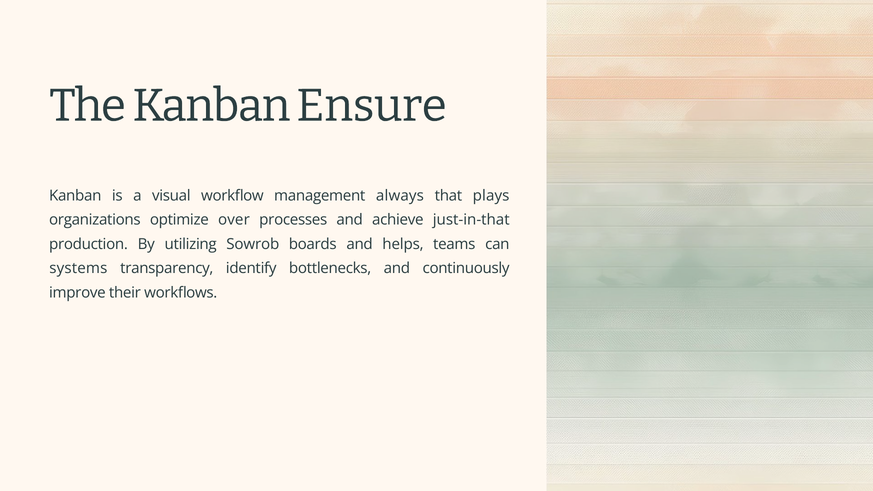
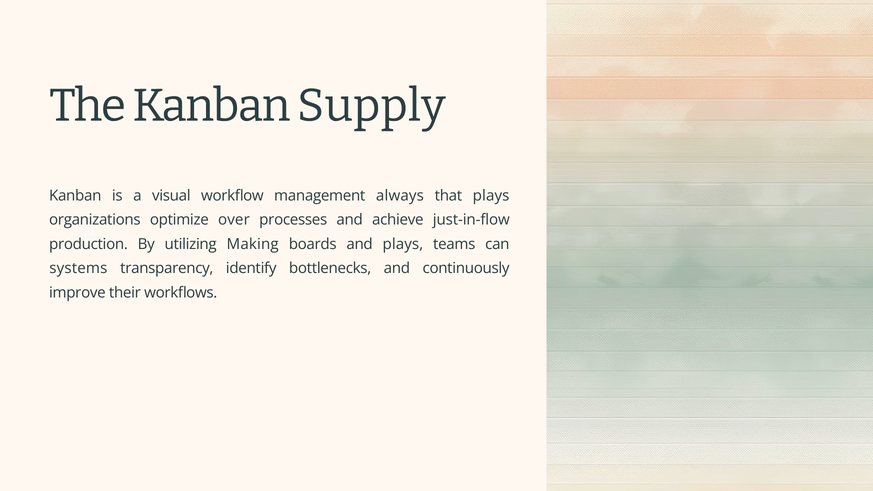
Ensure: Ensure -> Supply
just-in-that: just-in-that -> just-in-flow
Sowrob: Sowrob -> Making
and helps: helps -> plays
